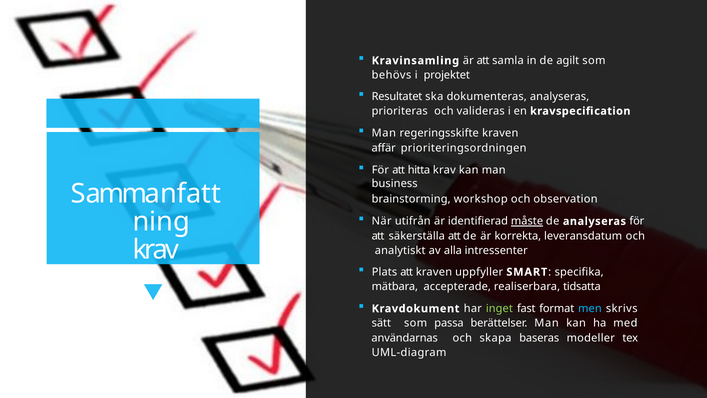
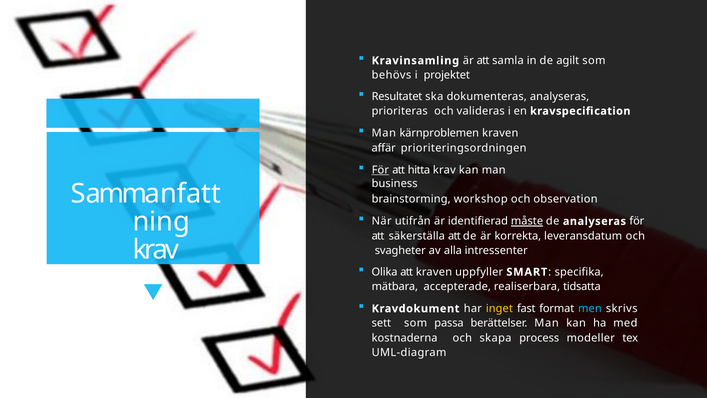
regeringsskifte: regeringsskifte -> kärnproblemen
För at (380, 170) underline: none -> present
analytiskt: analytiskt -> svagheter
Plats: Plats -> Olika
inget colour: light green -> yellow
sätt: sätt -> sett
användarnas: användarnas -> kostnaderna
baseras: baseras -> process
